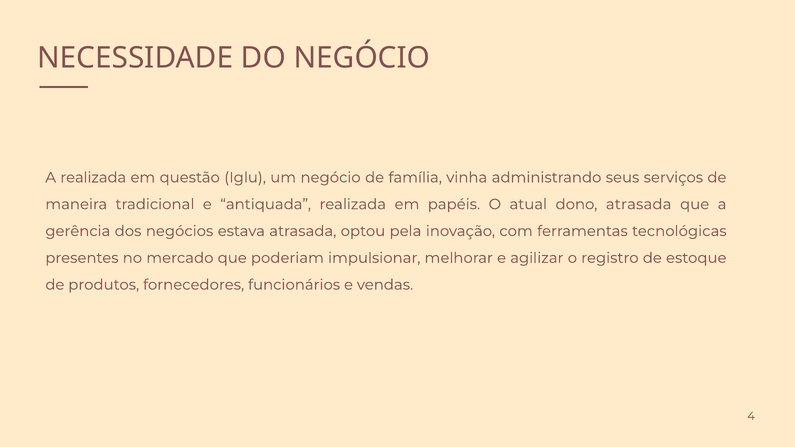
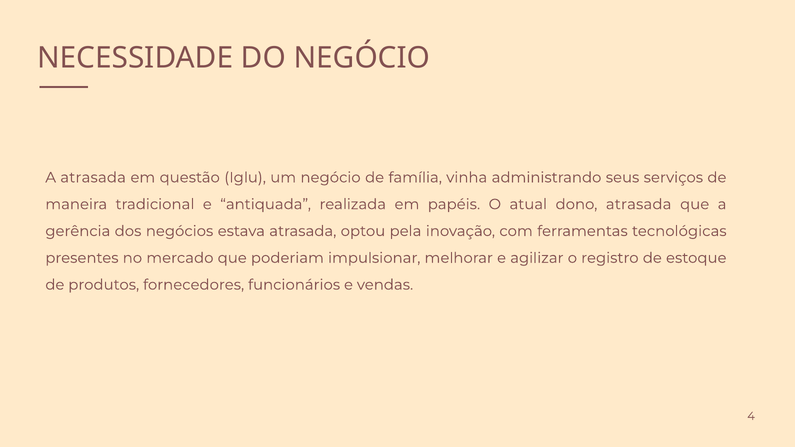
A realizada: realizada -> atrasada
